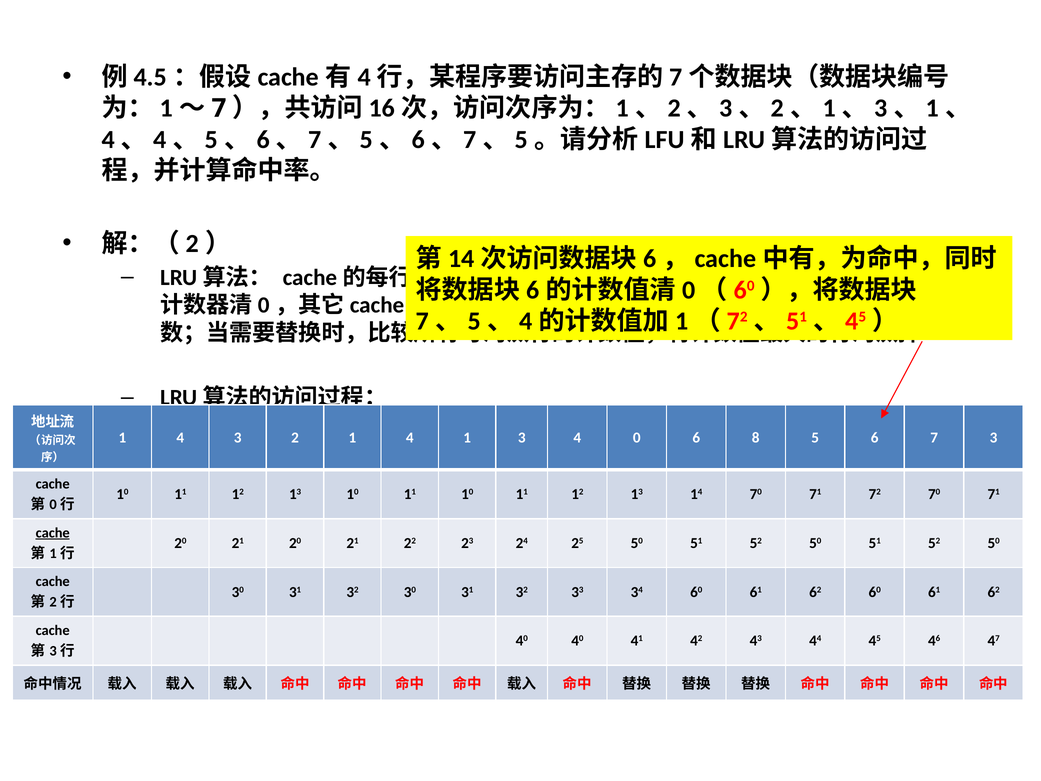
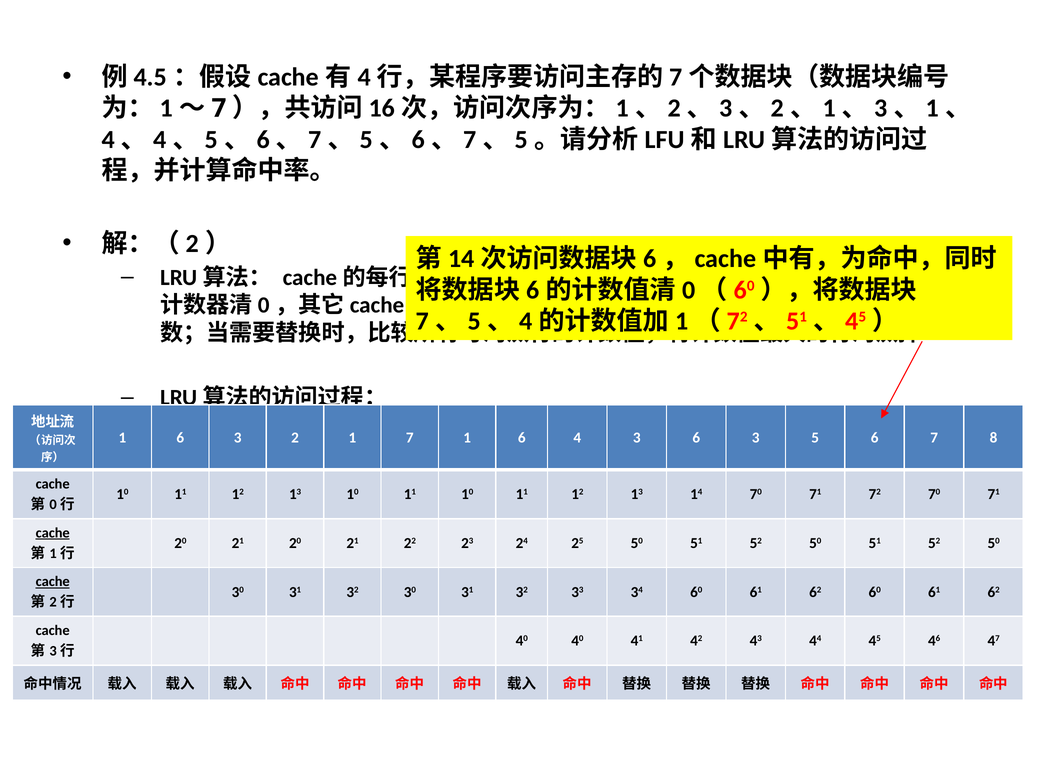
4 at (180, 437): 4 -> 6
2 1 4: 4 -> 7
3 at (522, 437): 3 -> 6
4 0: 0 -> 3
8 at (756, 437): 8 -> 3
7 3: 3 -> 8
cache at (53, 581) underline: none -> present
